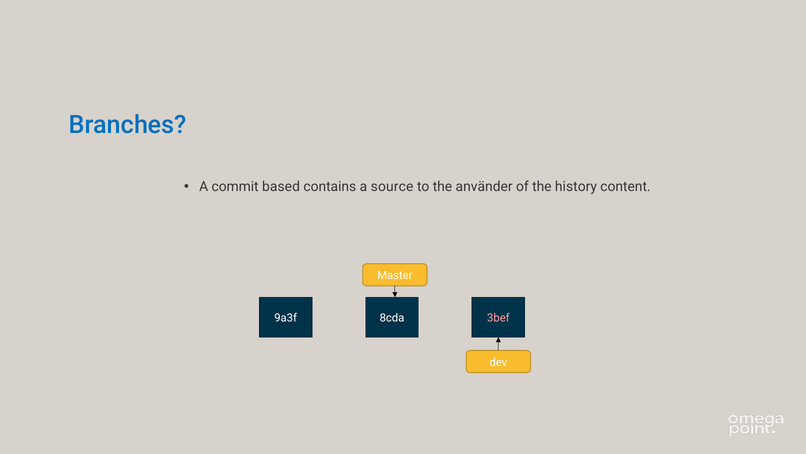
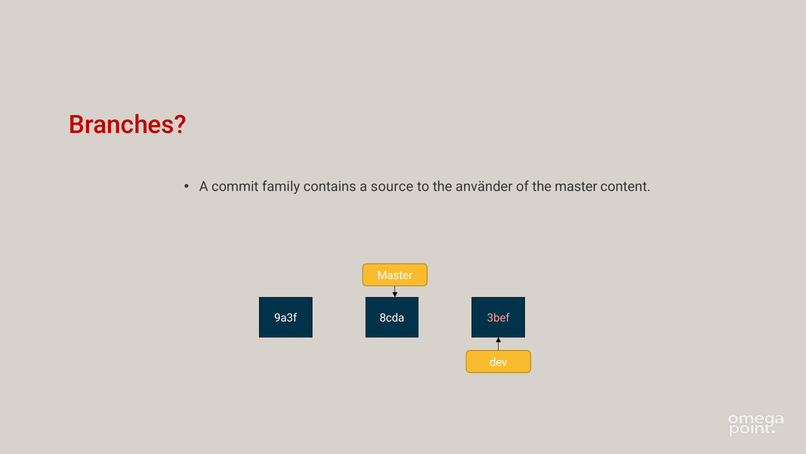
Branches colour: blue -> red
based: based -> family
the history: history -> master
